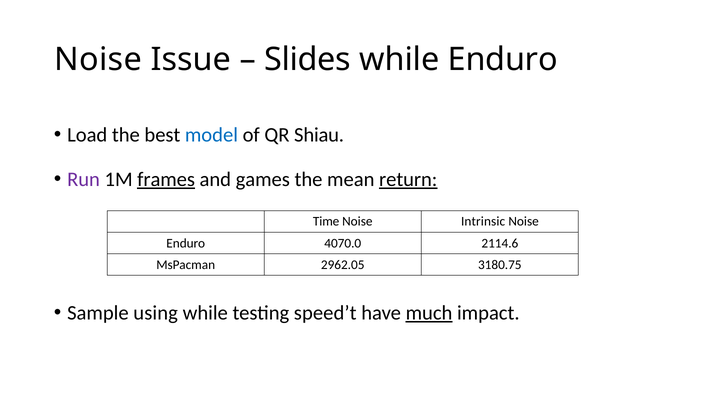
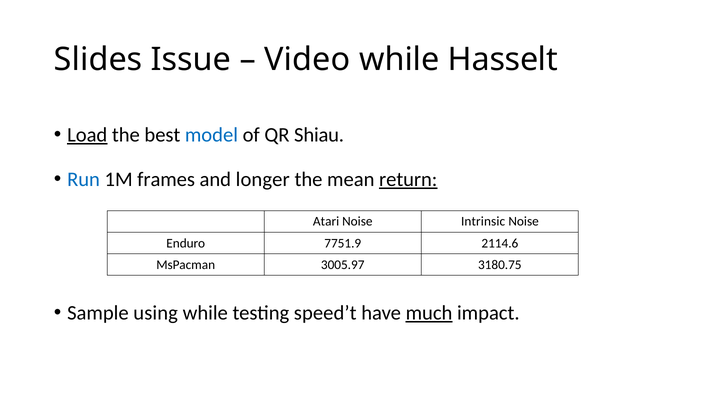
Noise at (98, 59): Noise -> Slides
Slides: Slides -> Video
while Enduro: Enduro -> Hasselt
Load underline: none -> present
Run colour: purple -> blue
frames underline: present -> none
games: games -> longer
Time: Time -> Atari
4070.0: 4070.0 -> 7751.9
2962.05: 2962.05 -> 3005.97
